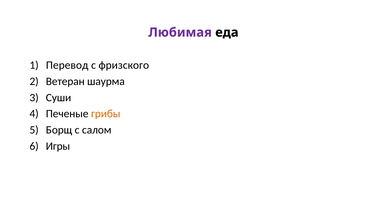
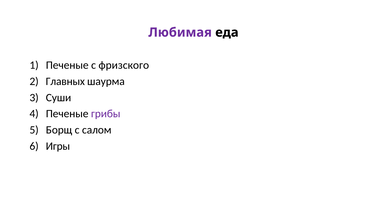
Перевод at (67, 65): Перевод -> Печеные
Ветеран: Ветеран -> Главных
грибы colour: orange -> purple
